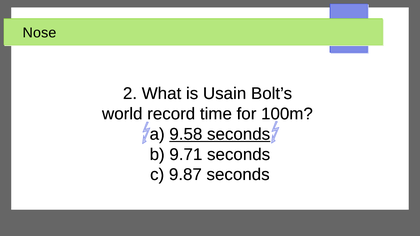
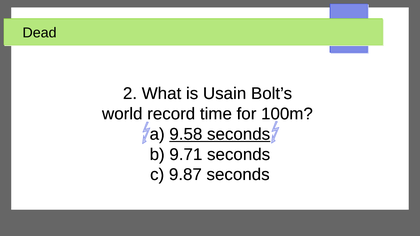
Nose: Nose -> Dead
